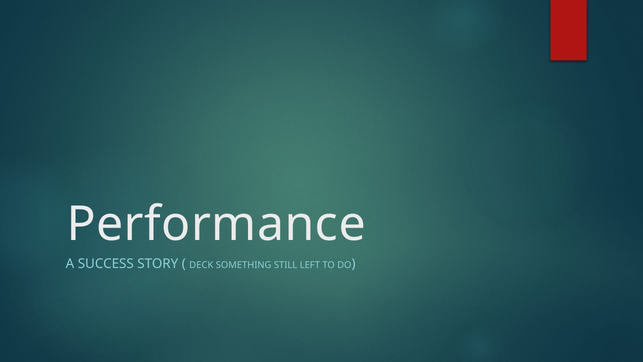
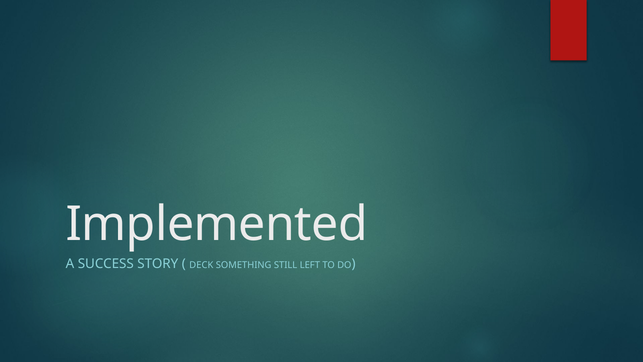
Performance: Performance -> Implemented
